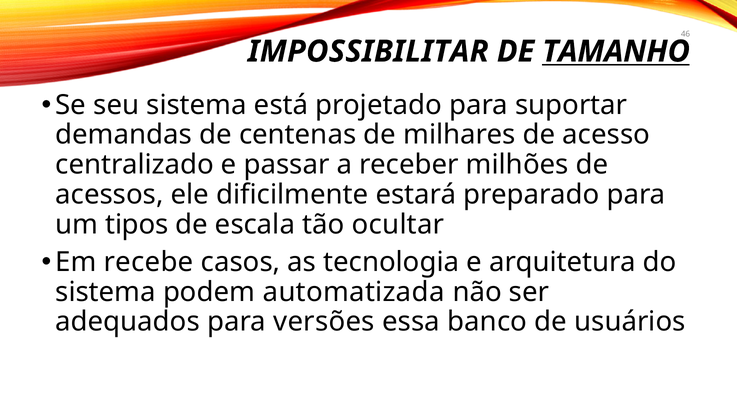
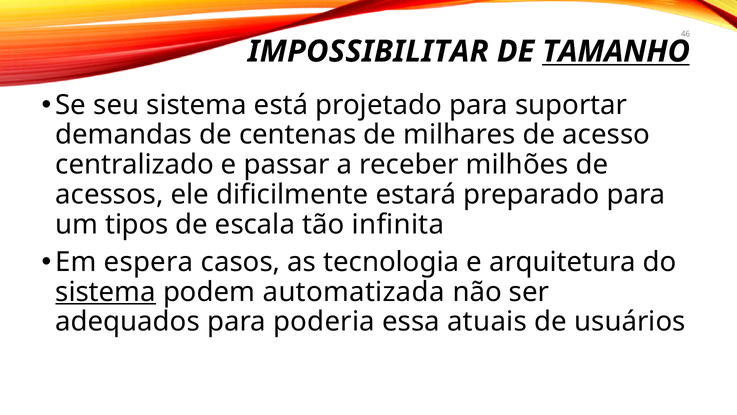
ocultar: ocultar -> infinita
recebe: recebe -> espera
sistema at (106, 292) underline: none -> present
versões: versões -> poderia
banco: banco -> atuais
